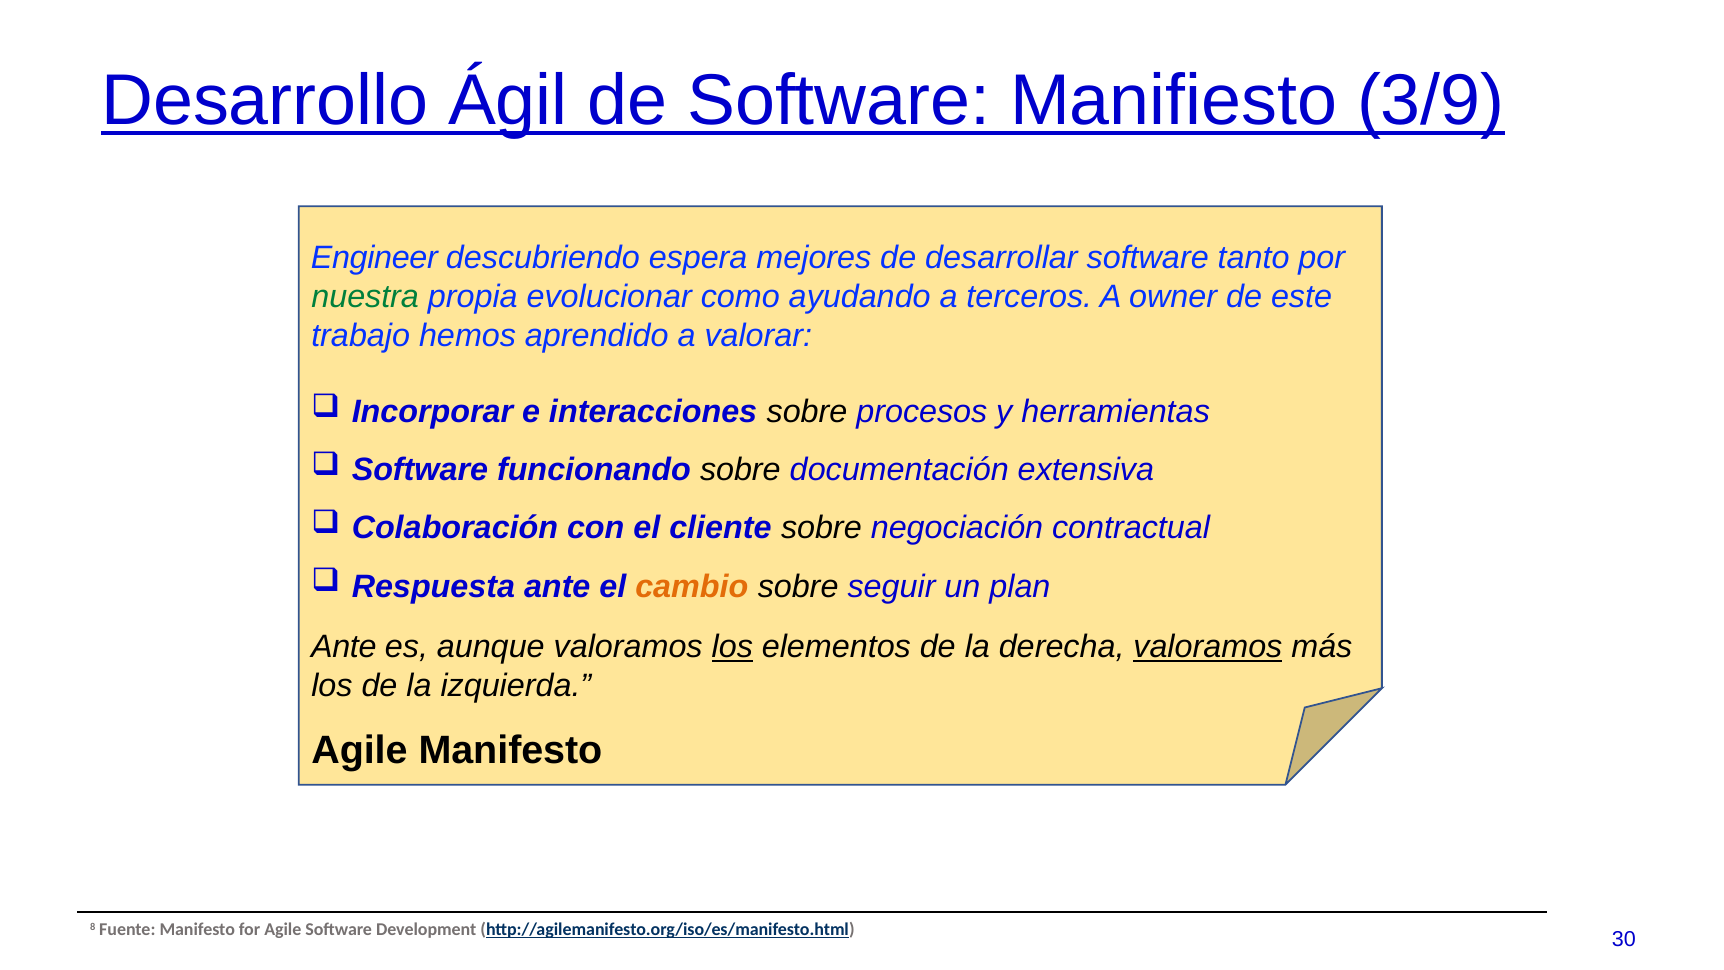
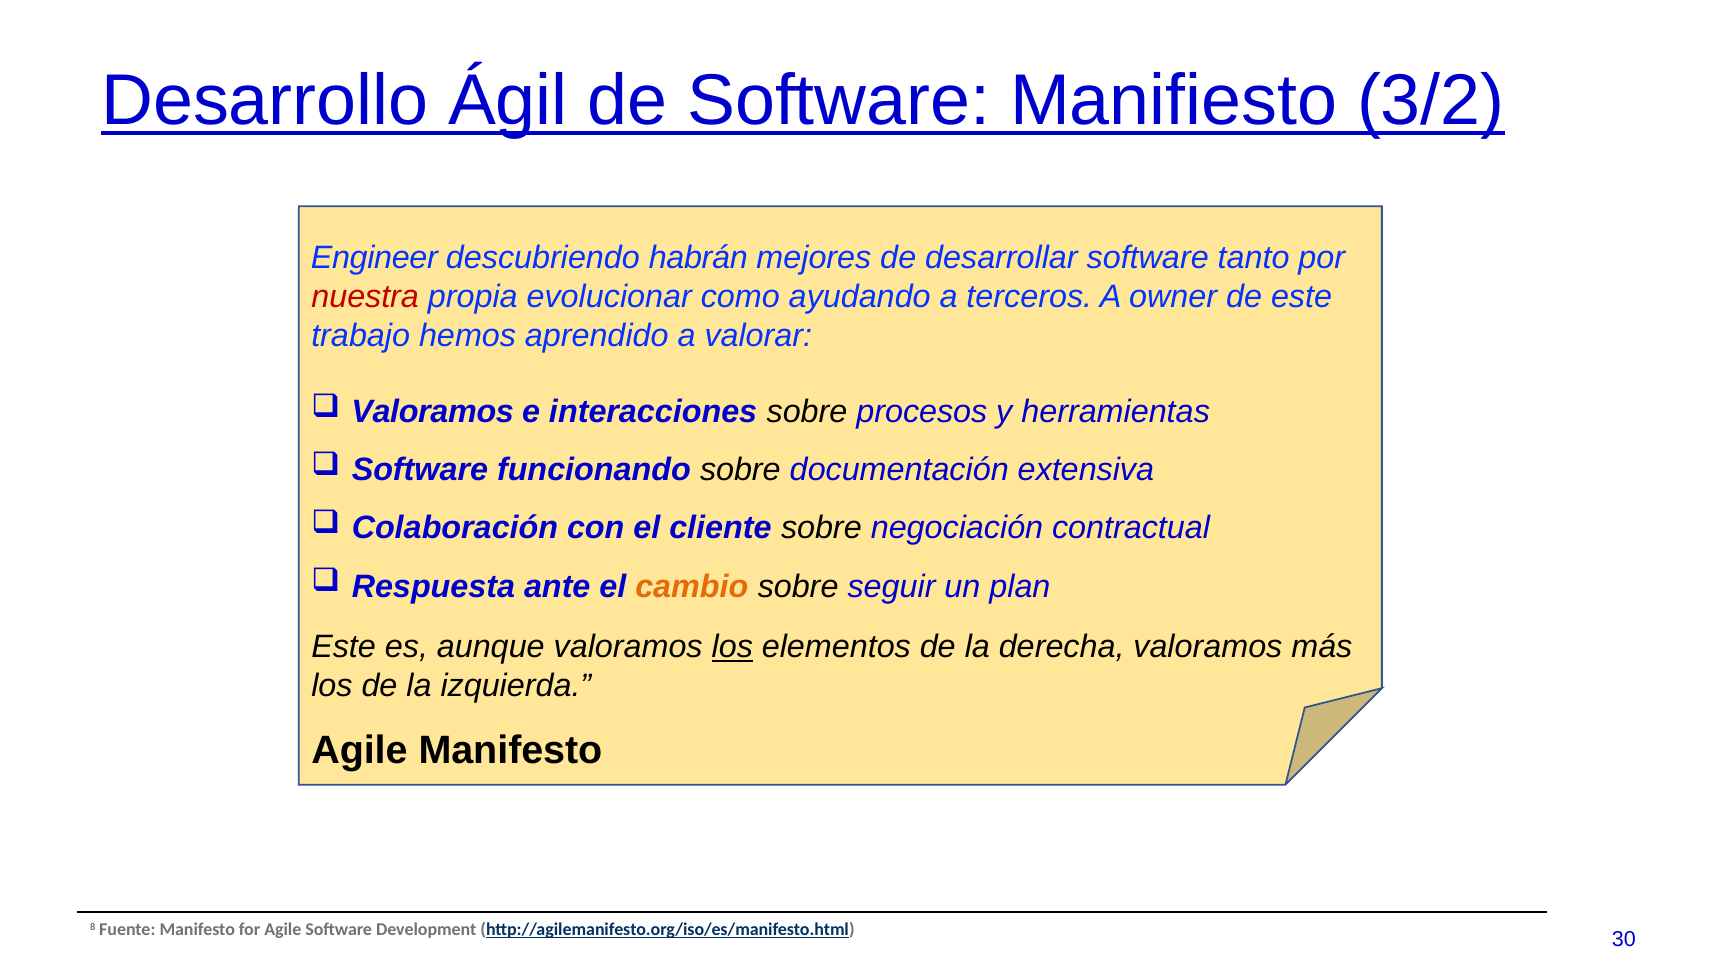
3/9: 3/9 -> 3/2
espera: espera -> habrán
nuestra colour: green -> red
Incorporar at (432, 412): Incorporar -> Valoramos
Ante at (344, 647): Ante -> Este
valoramos at (1208, 647) underline: present -> none
